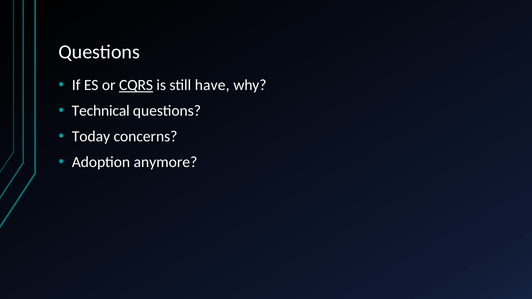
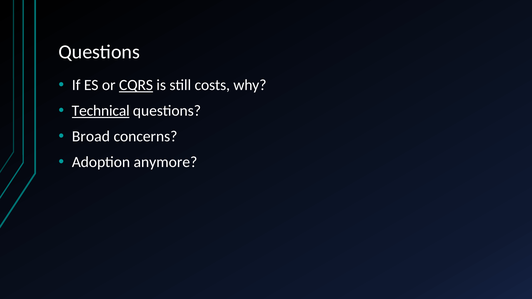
have: have -> costs
Technical underline: none -> present
Today: Today -> Broad
